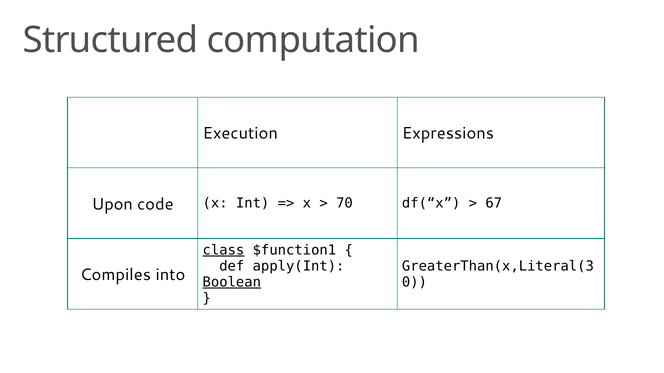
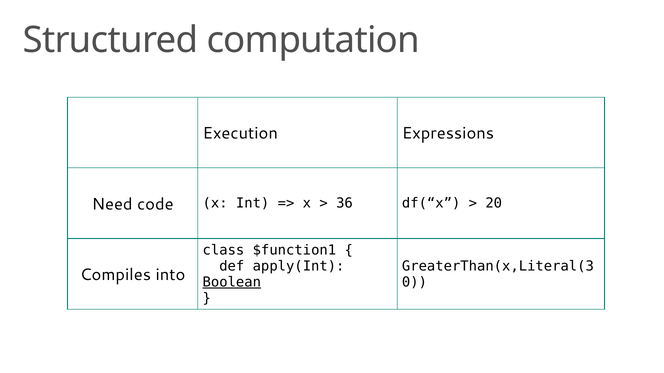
Upon: Upon -> Need
70: 70 -> 36
67: 67 -> 20
class underline: present -> none
